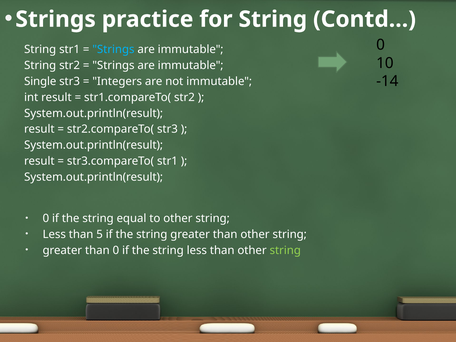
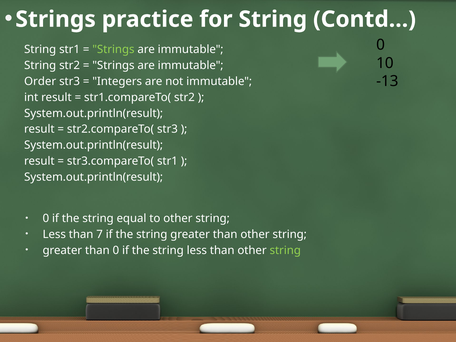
Strings at (113, 49) colour: light blue -> light green
-14: -14 -> -13
Single: Single -> Order
5: 5 -> 7
